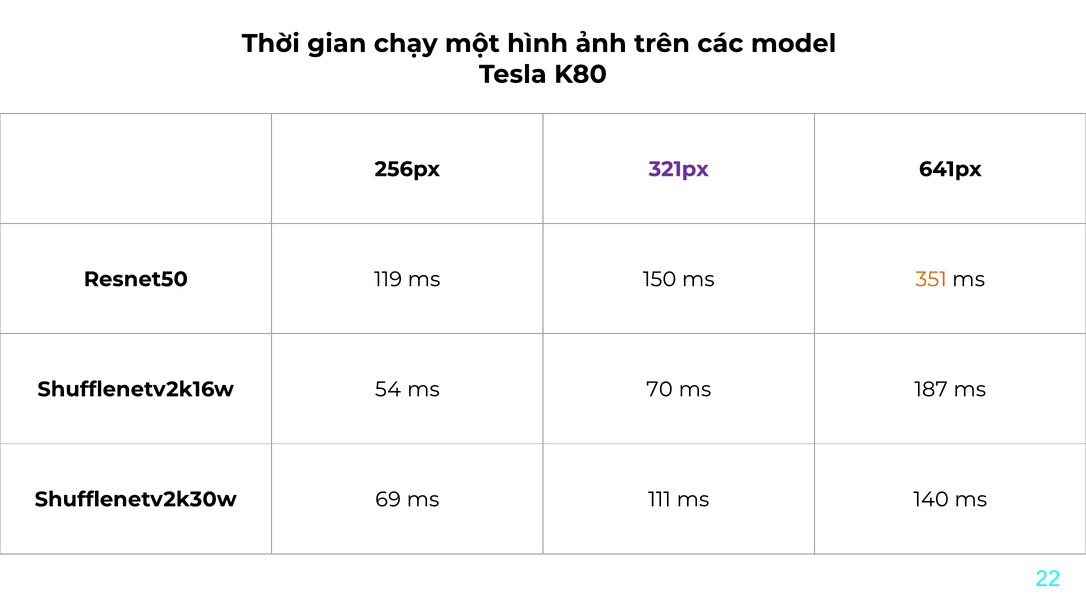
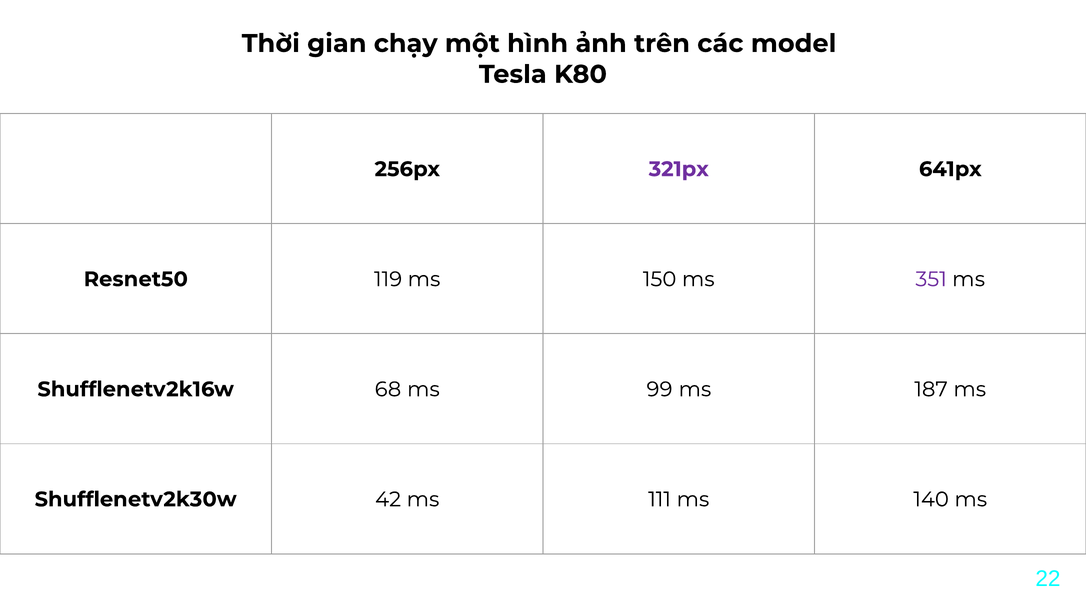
351 colour: orange -> purple
54: 54 -> 68
70: 70 -> 99
69: 69 -> 42
